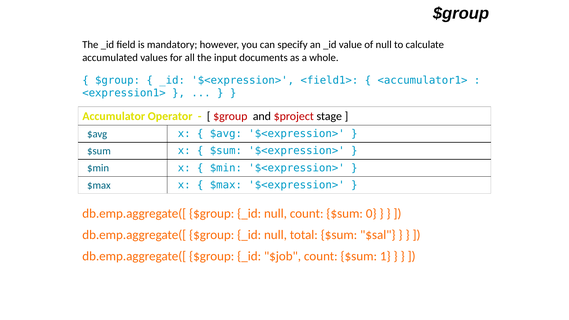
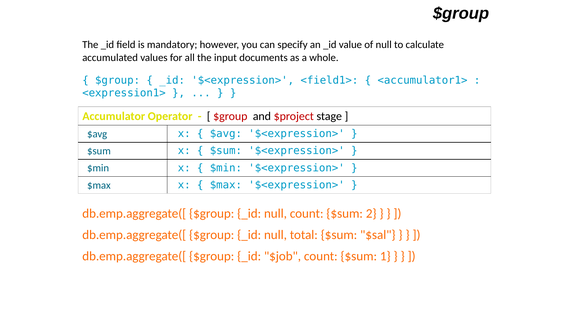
0: 0 -> 2
